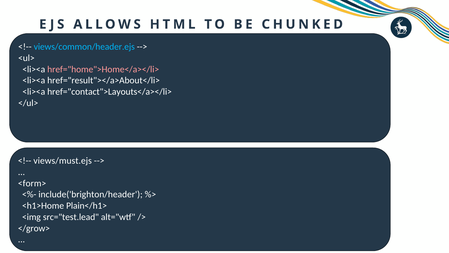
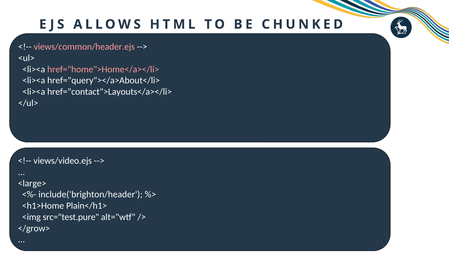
views/common/header.ejs colour: light blue -> pink
href="result"></a>About</li>: href="result"></a>About</li> -> href="query"></a>About</li>
views/must.ejs: views/must.ejs -> views/video.ejs
<form>: <form> -> <large>
src="test.lead: src="test.lead -> src="test.pure
